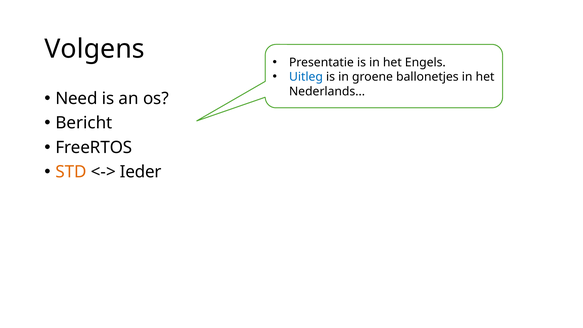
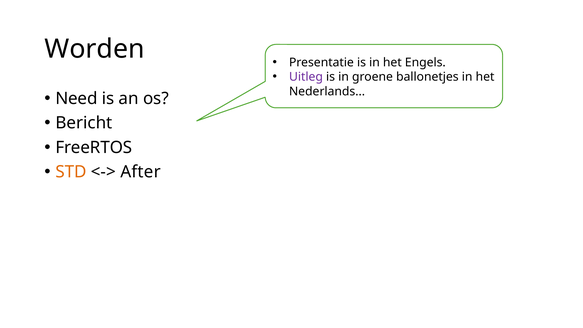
Volgens: Volgens -> Worden
Uitleg colour: blue -> purple
Ieder: Ieder -> After
